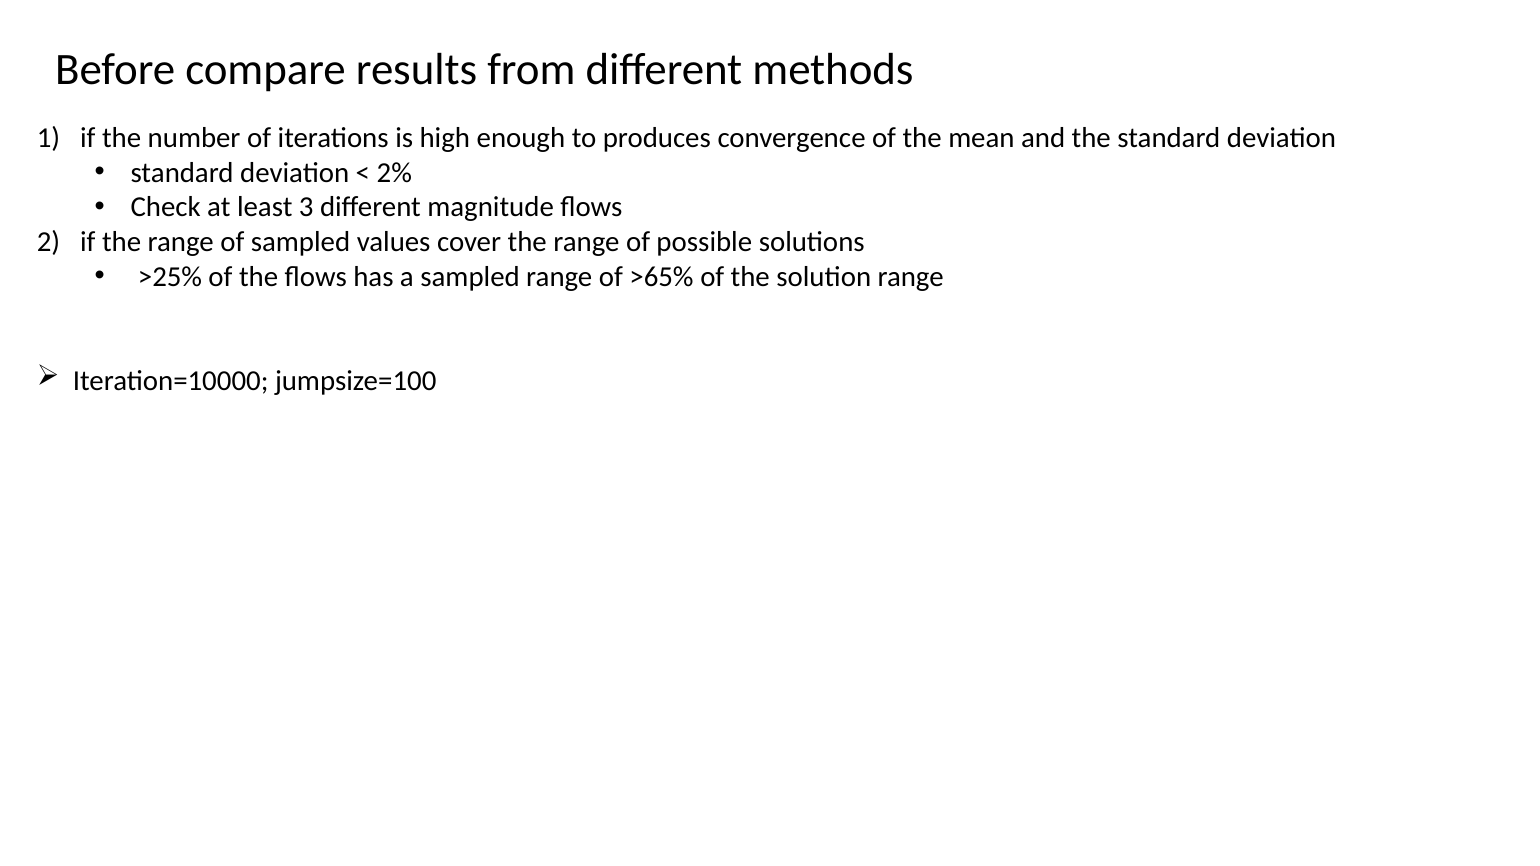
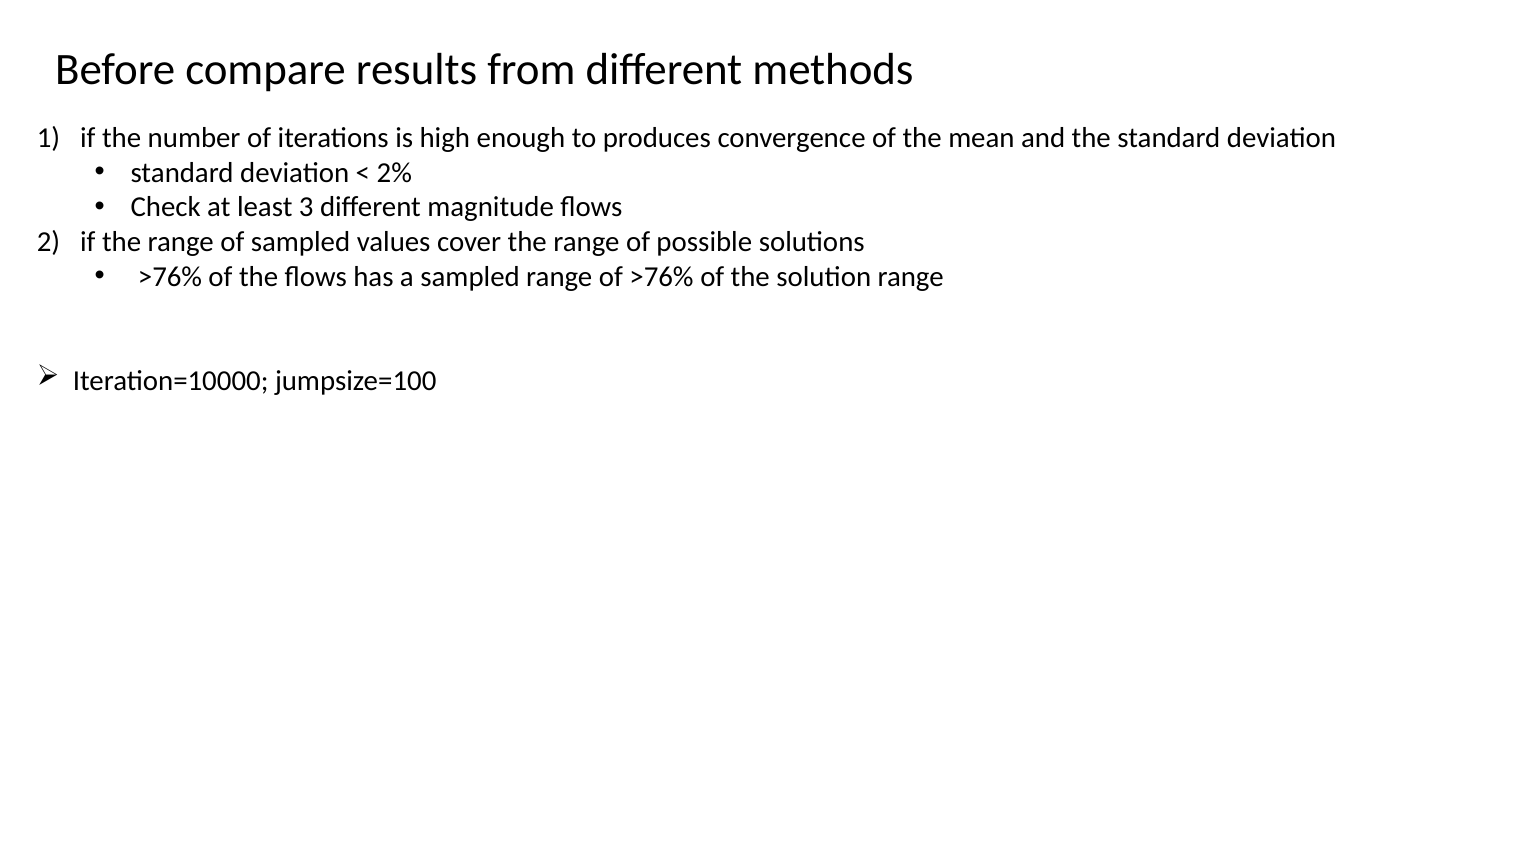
>25% at (170, 277): >25% -> >76%
of >65%: >65% -> >76%
